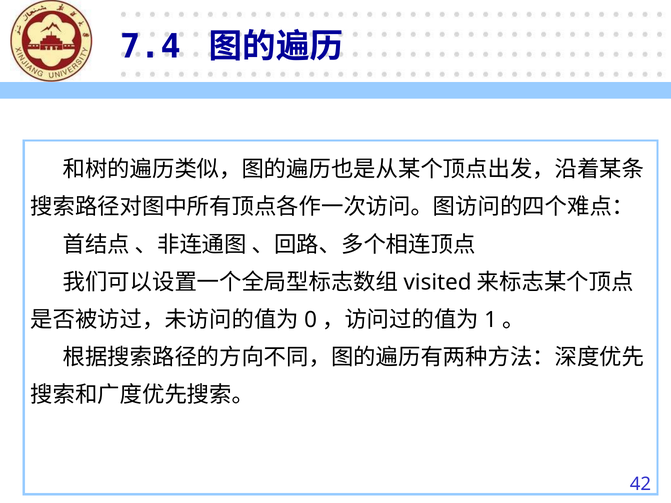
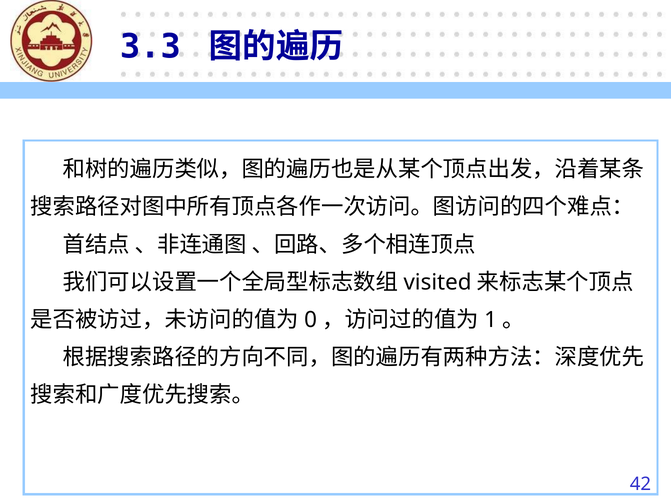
7.4: 7.4 -> 3.3
